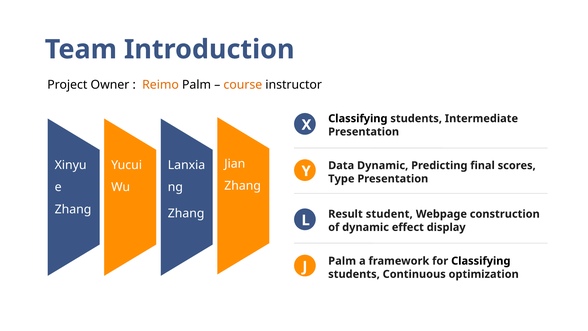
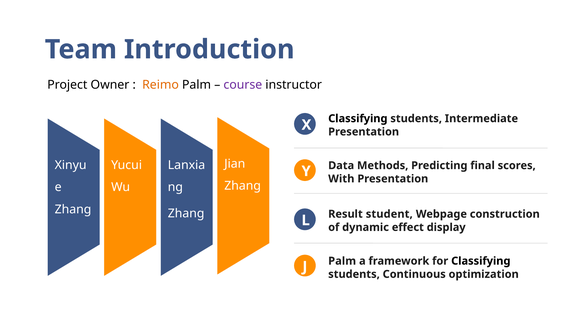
course colour: orange -> purple
Data Dynamic: Dynamic -> Methods
Type: Type -> With
